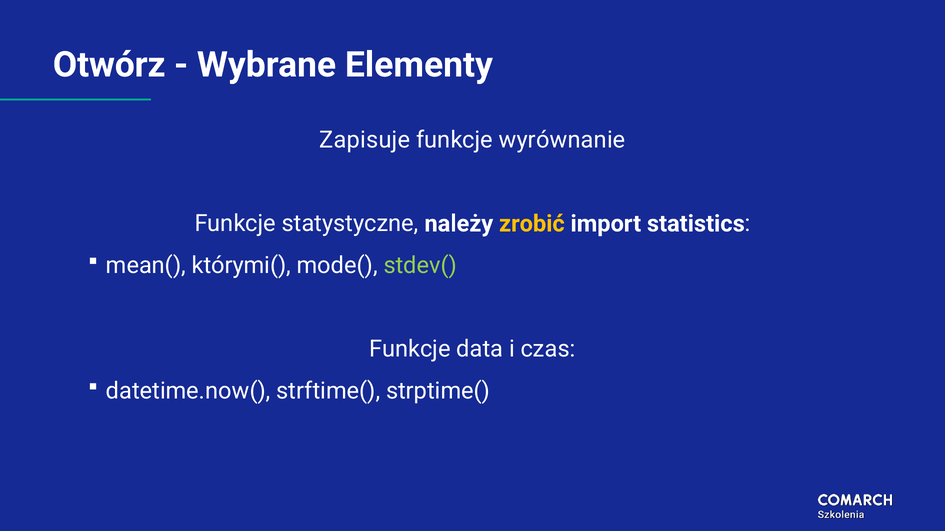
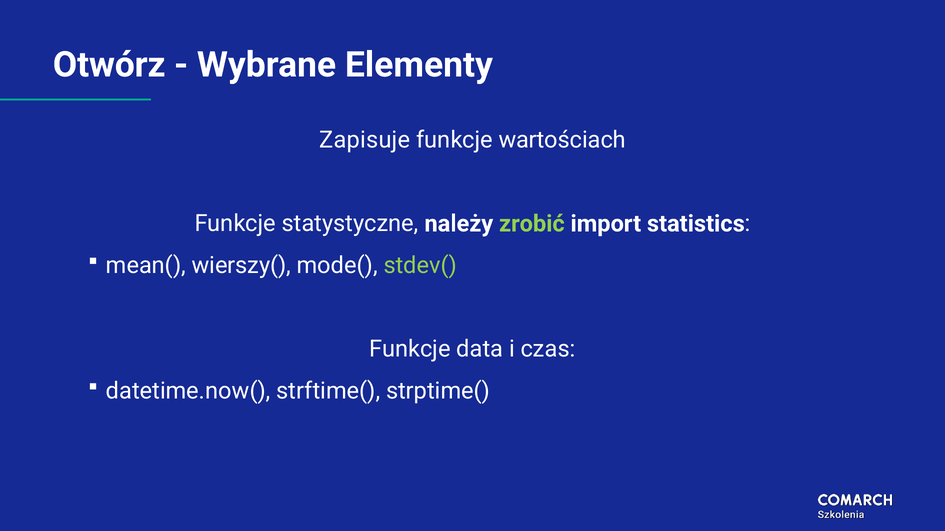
wyrównanie: wyrównanie -> wartościach
zrobić colour: yellow -> light green
którymi(: którymi( -> wierszy(
